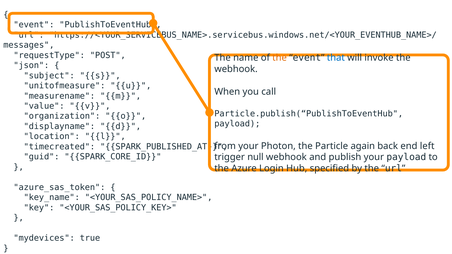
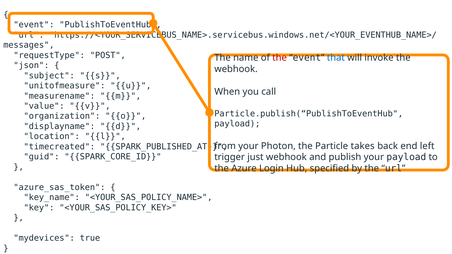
the at (280, 58) colour: orange -> red
again: again -> takes
null: null -> just
